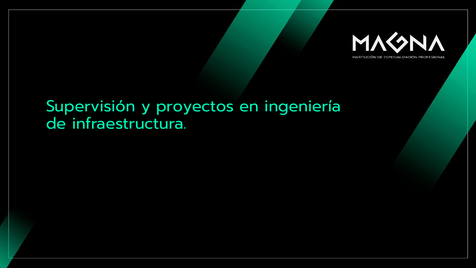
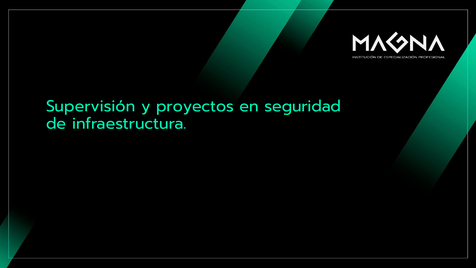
ingeniería: ingeniería -> seguridad
